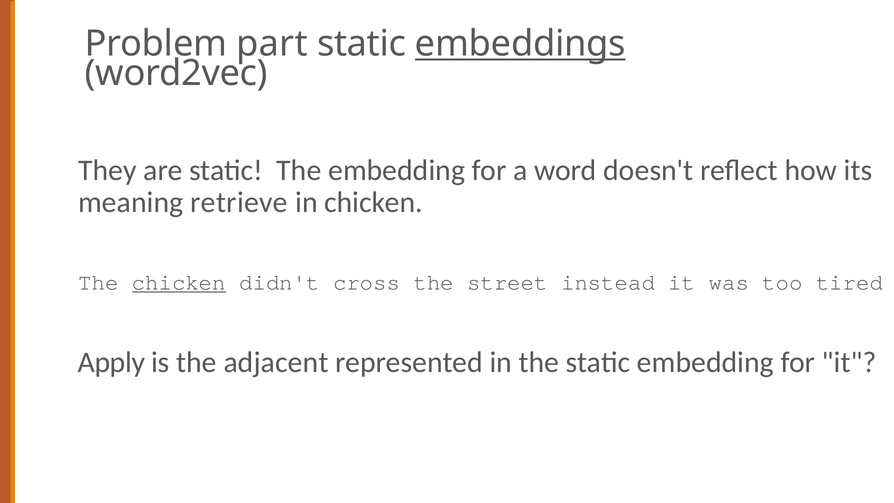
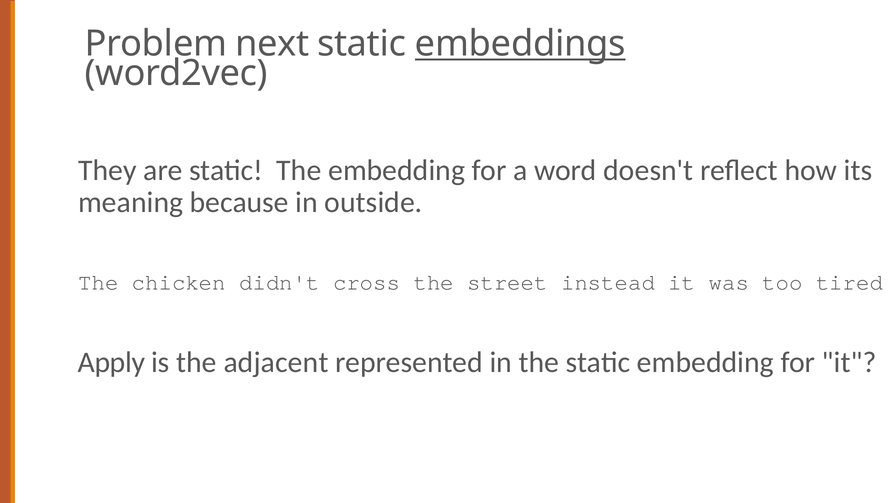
part: part -> next
retrieve: retrieve -> because
in chicken: chicken -> outside
chicken at (179, 282) underline: present -> none
